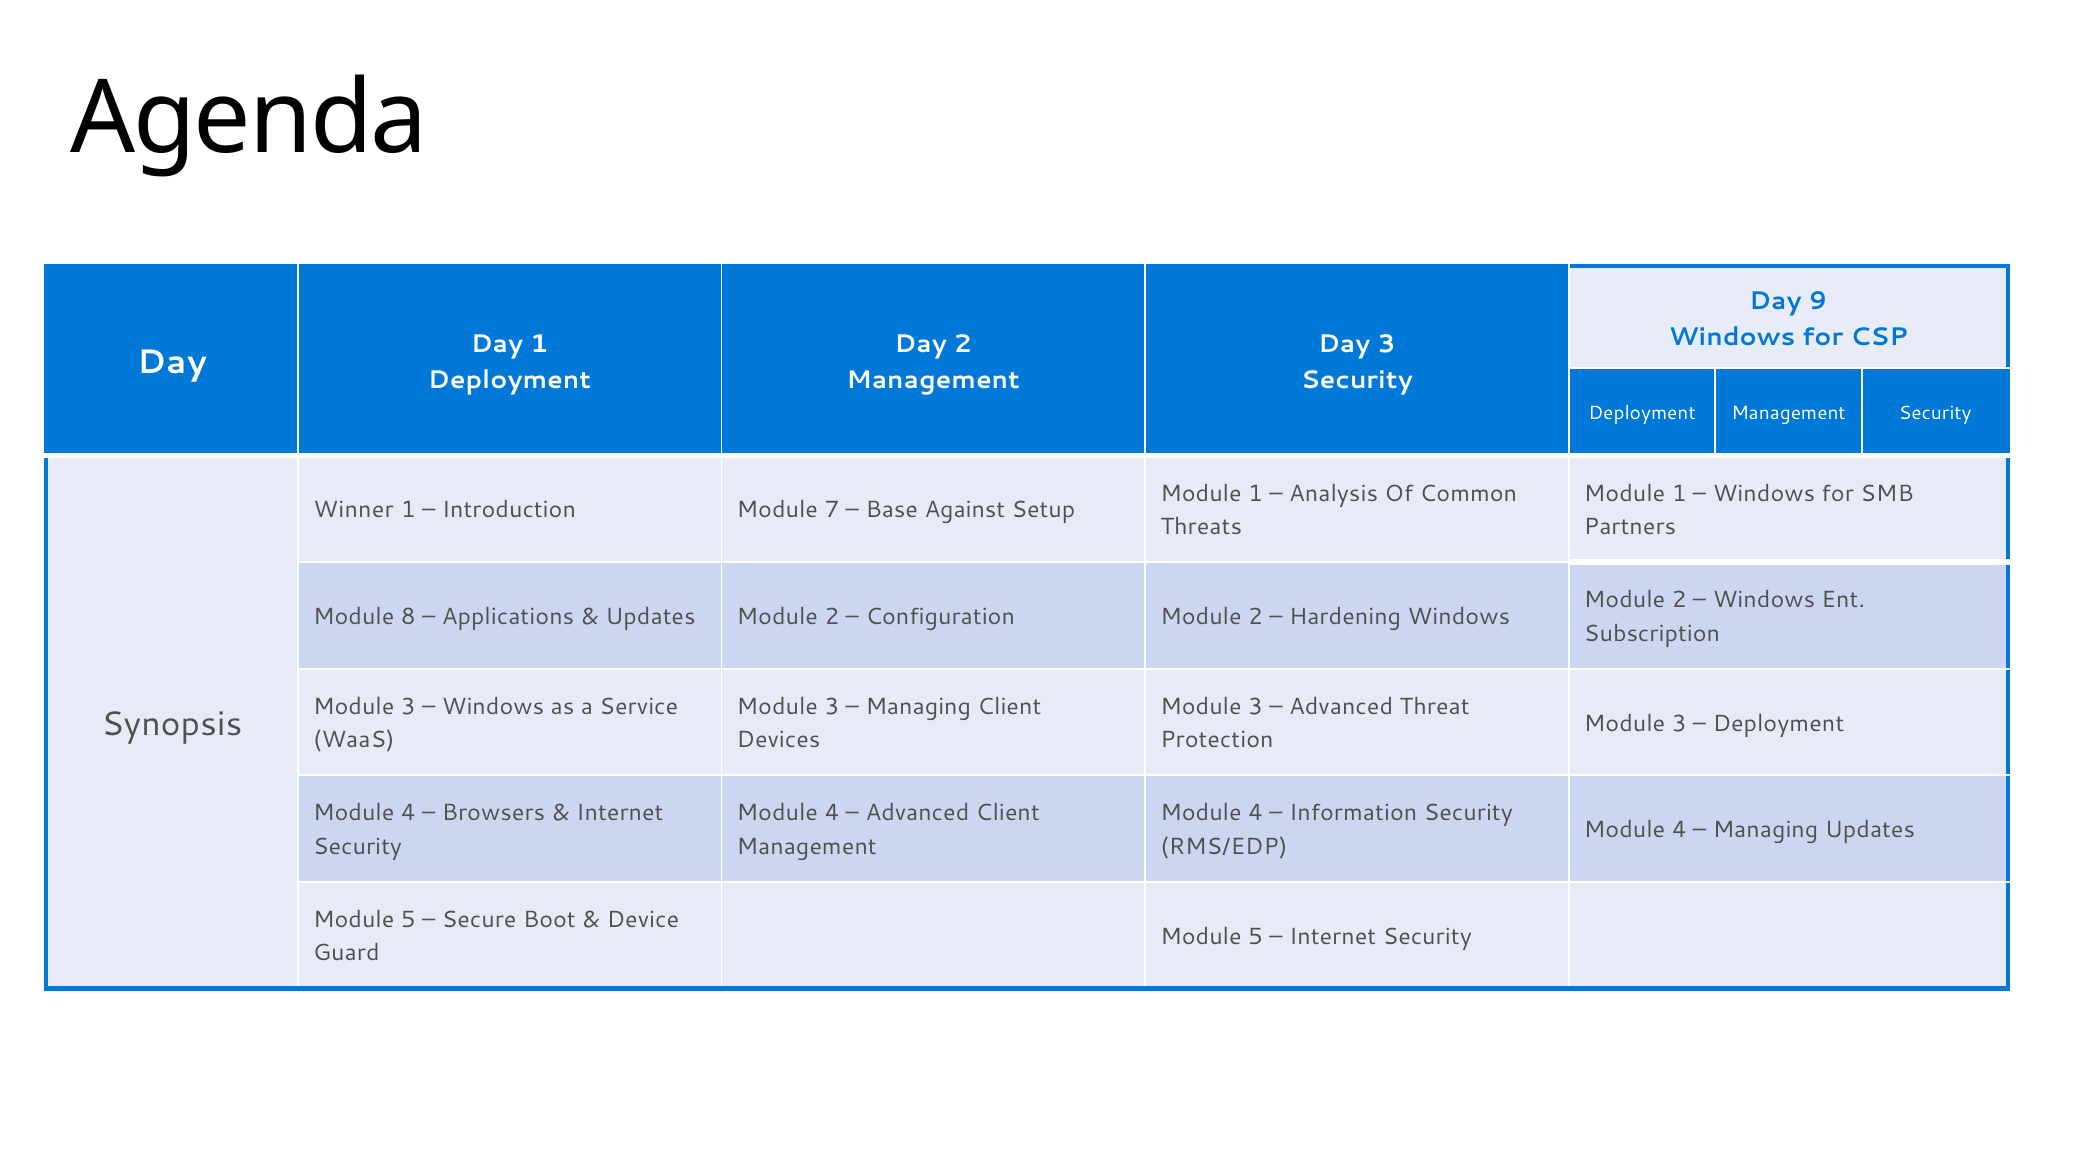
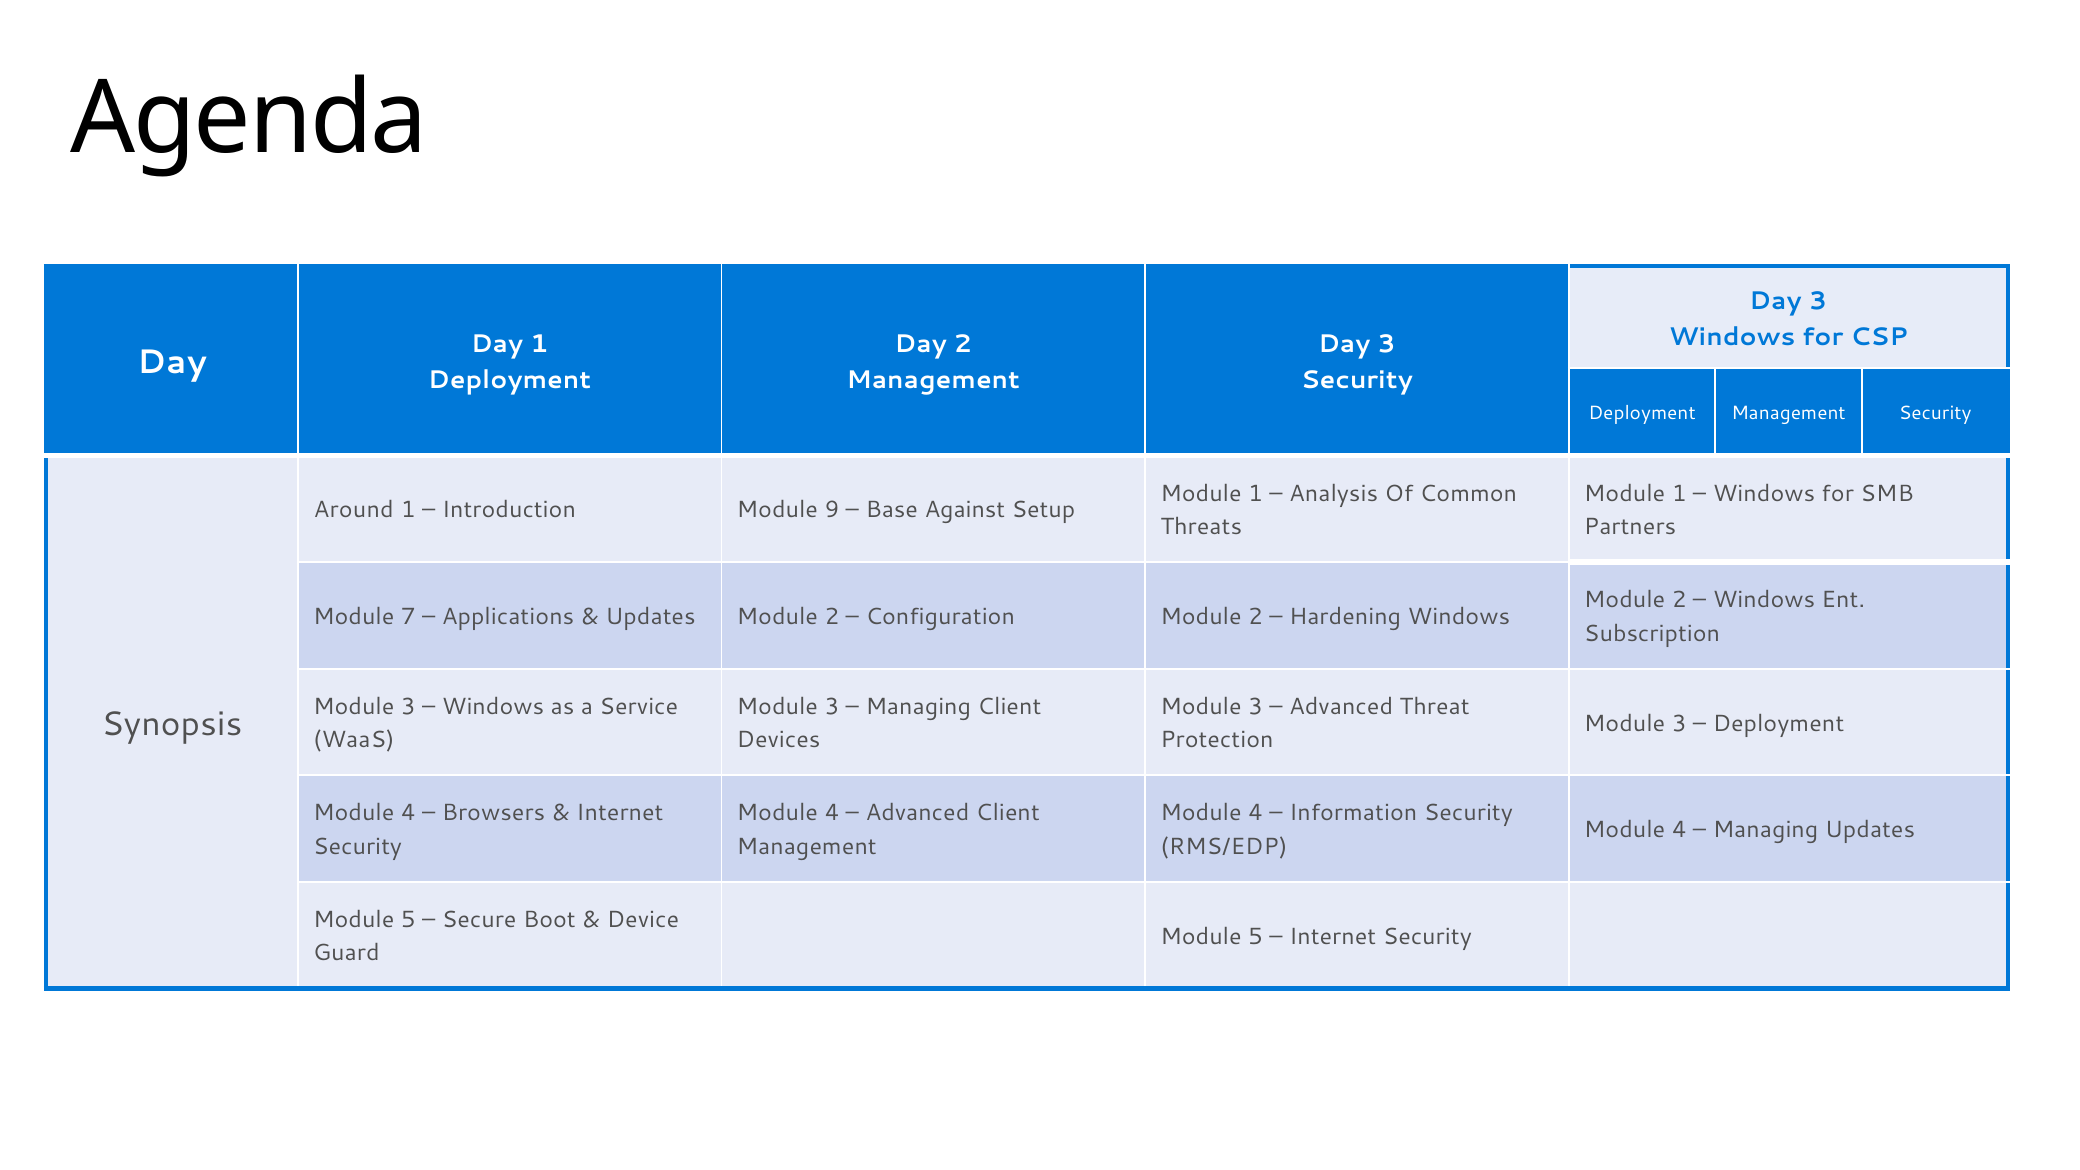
9 at (1818, 301): 9 -> 3
Winner: Winner -> Around
7: 7 -> 9
8: 8 -> 7
